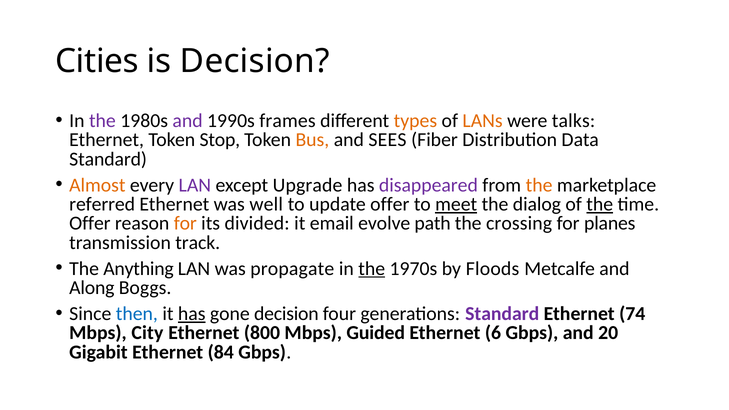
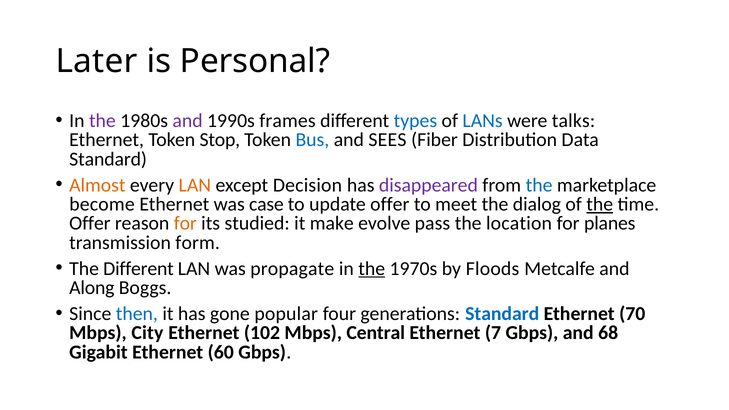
Cities: Cities -> Later
is Decision: Decision -> Personal
types colour: orange -> blue
LANs colour: orange -> blue
Bus colour: orange -> blue
LAN at (195, 185) colour: purple -> orange
Upgrade: Upgrade -> Decision
the at (539, 185) colour: orange -> blue
referred: referred -> become
well: well -> case
meet underline: present -> none
divided: divided -> studied
email: email -> make
path: path -> pass
crossing: crossing -> location
track: track -> form
The Anything: Anything -> Different
has at (192, 314) underline: present -> none
gone decision: decision -> popular
Standard at (502, 314) colour: purple -> blue
74: 74 -> 70
800: 800 -> 102
Guided: Guided -> Central
6: 6 -> 7
20: 20 -> 68
84: 84 -> 60
